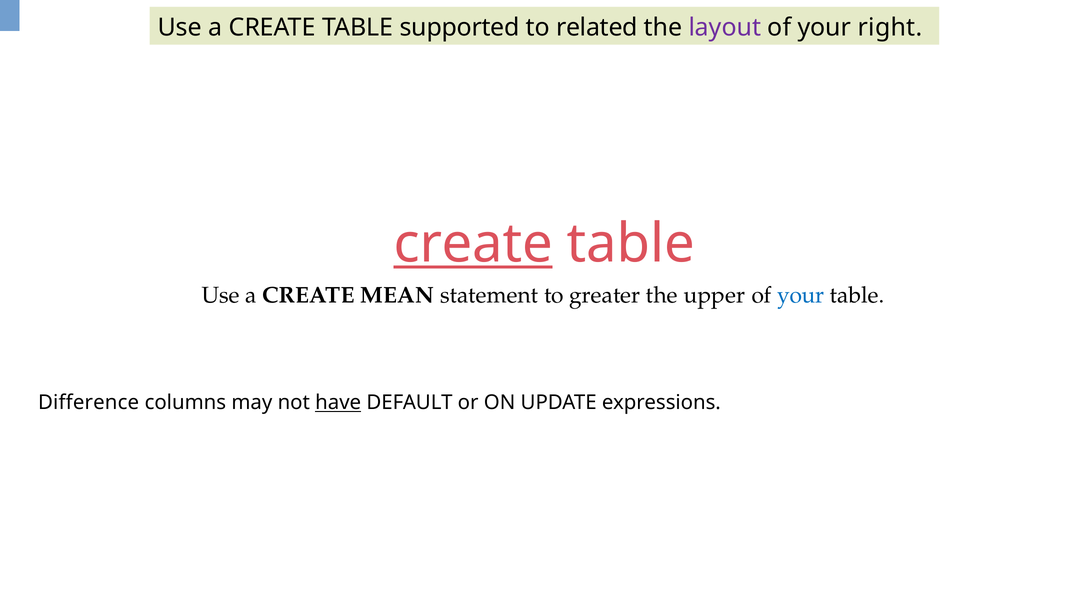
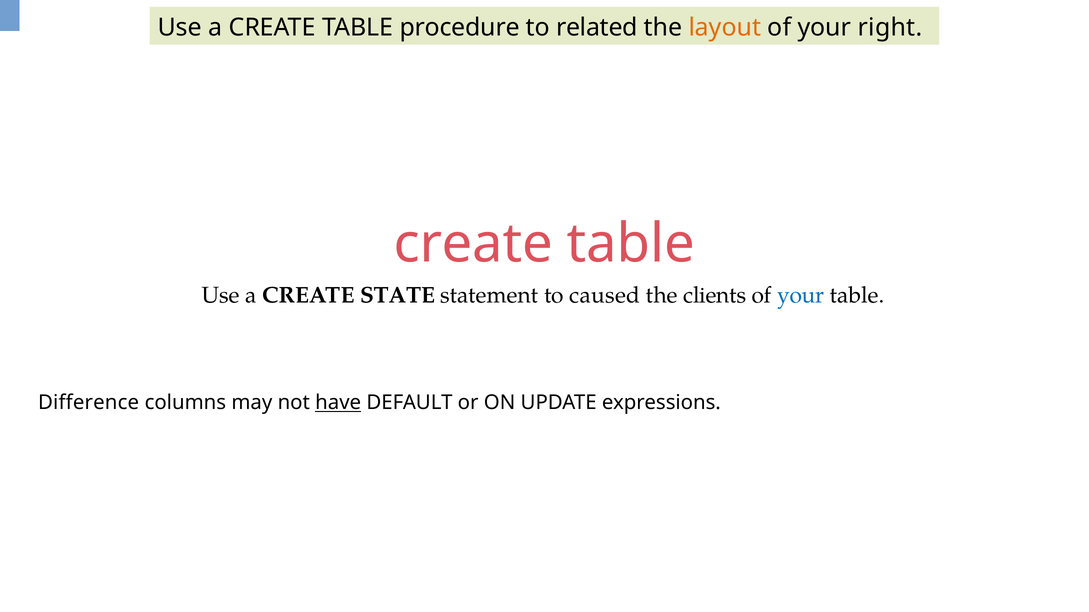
supported: supported -> procedure
layout colour: purple -> orange
create at (473, 244) underline: present -> none
MEAN: MEAN -> STATE
greater: greater -> caused
upper: upper -> clients
